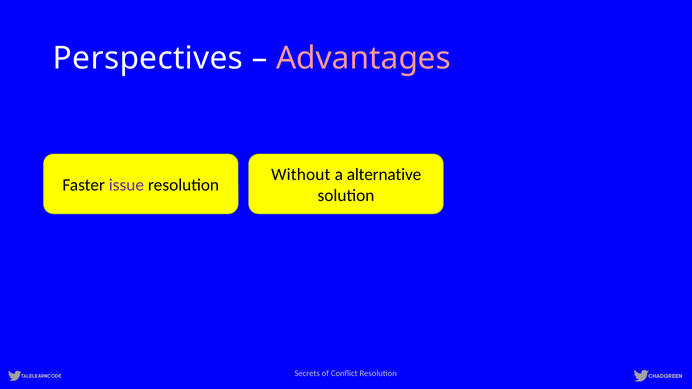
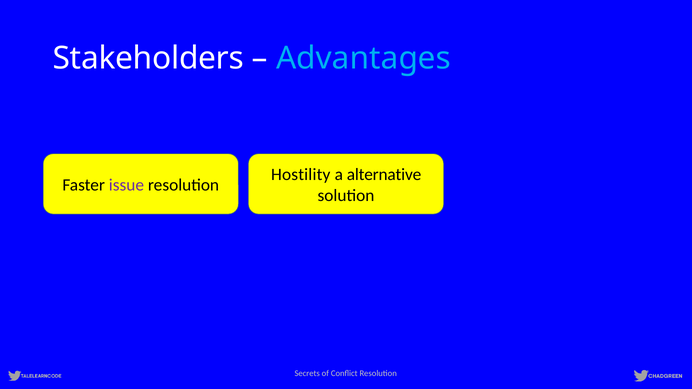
Perspectives: Perspectives -> Stakeholders
Advantages colour: pink -> light blue
Without: Without -> Hostility
